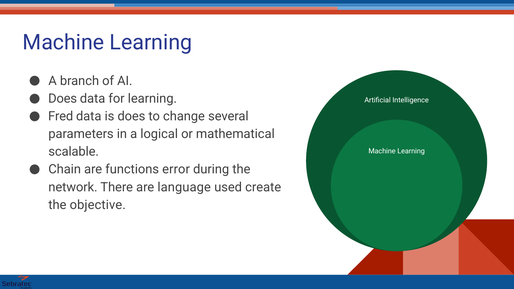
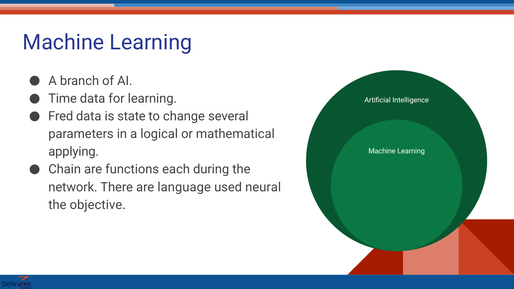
Does at (63, 99): Does -> Time
is does: does -> state
scalable: scalable -> applying
error: error -> each
create: create -> neural
